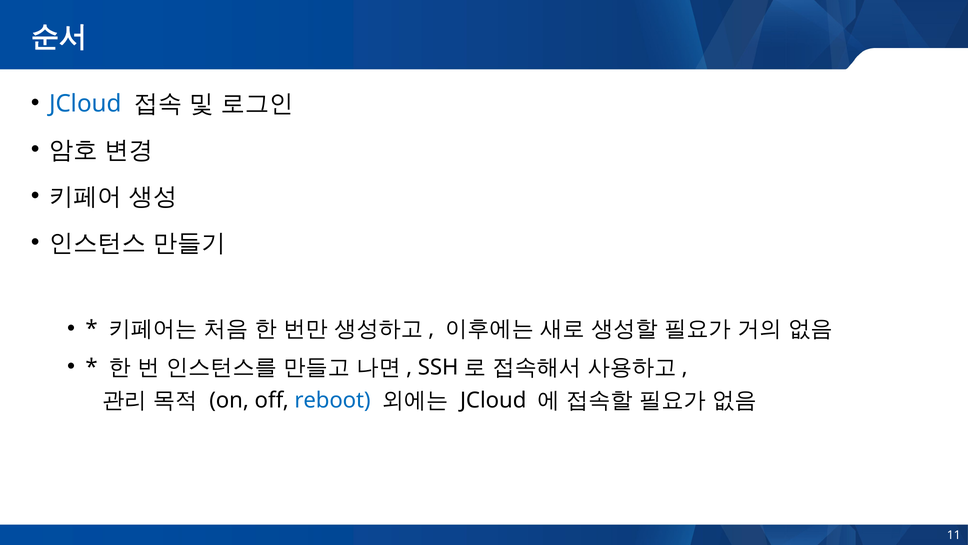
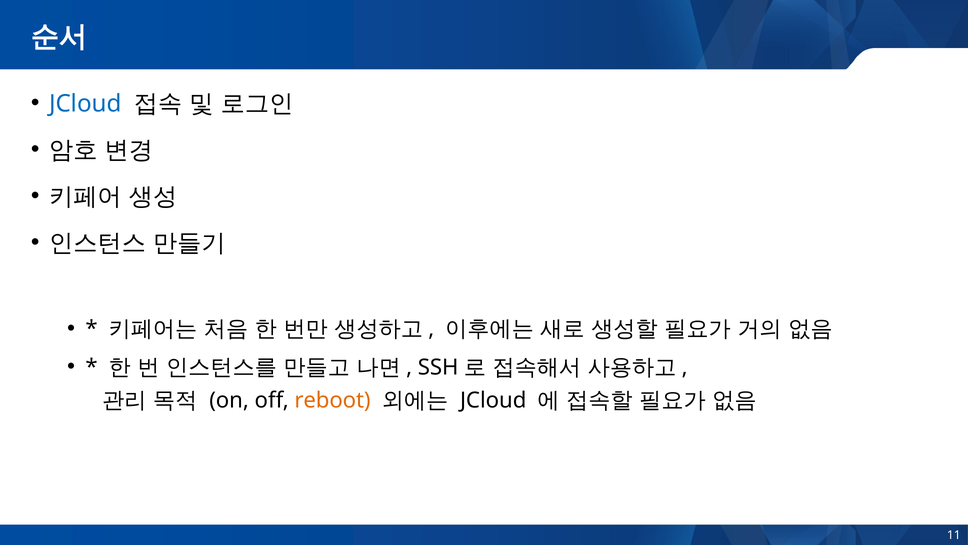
reboot colour: blue -> orange
